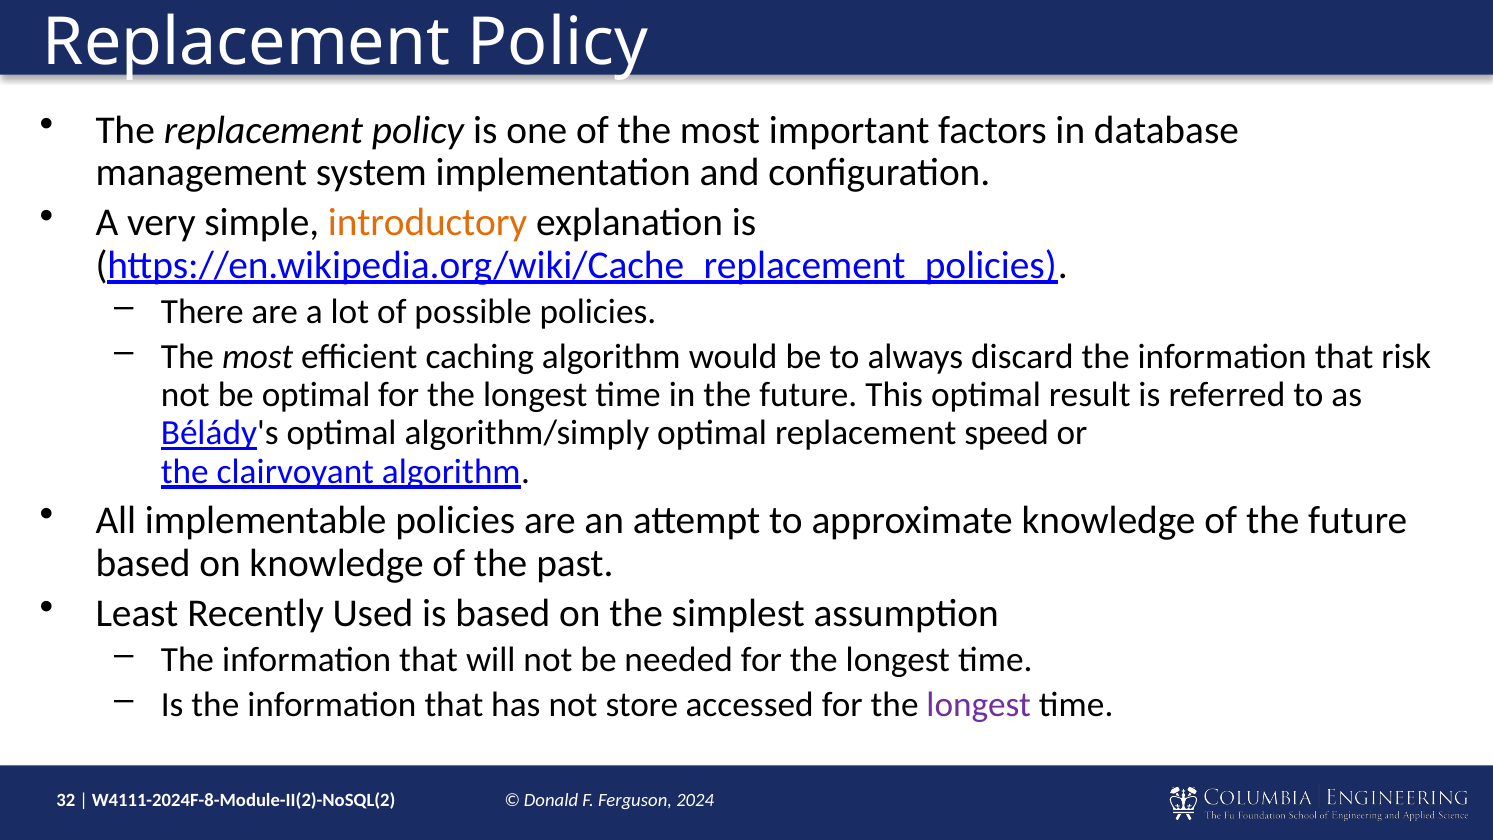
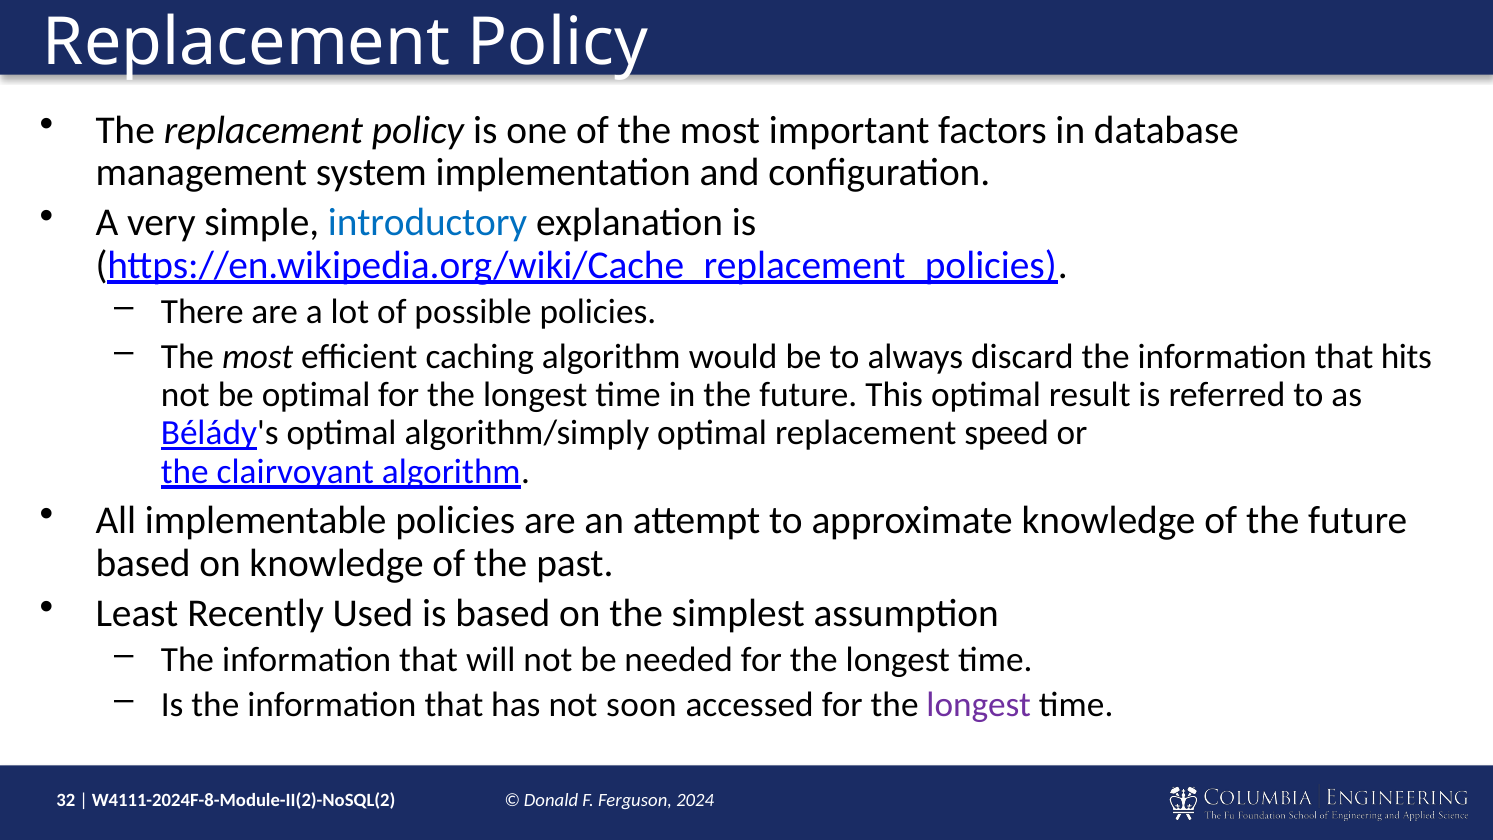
introductory colour: orange -> blue
risk: risk -> hits
store: store -> soon
